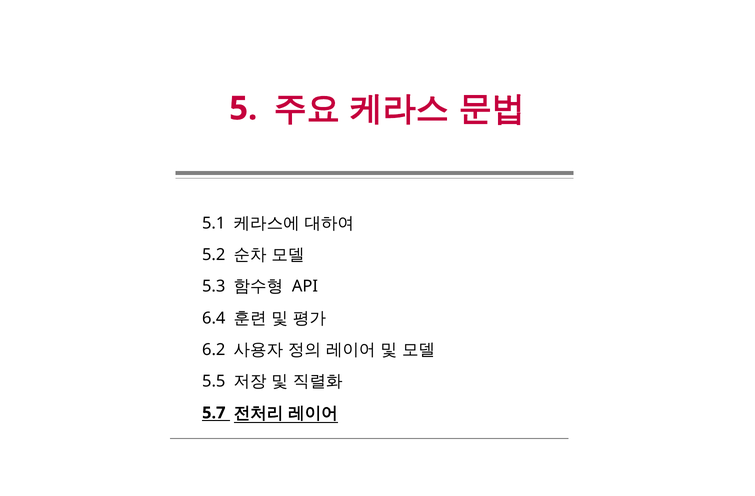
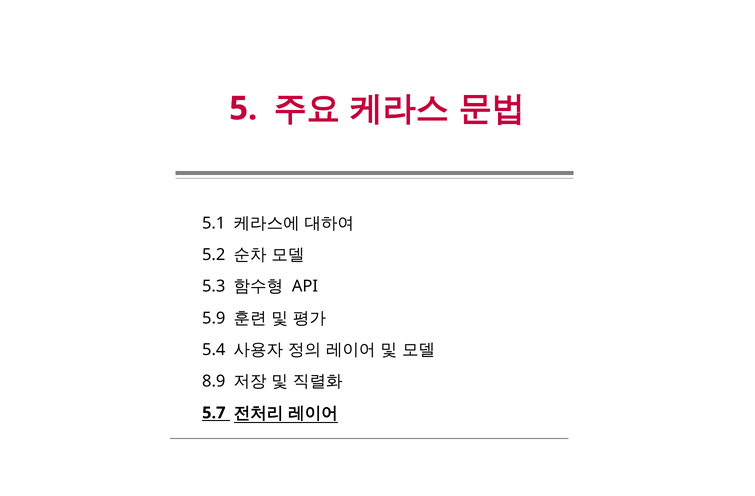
6.4: 6.4 -> 5.9
6.2: 6.2 -> 5.4
5.5: 5.5 -> 8.9
